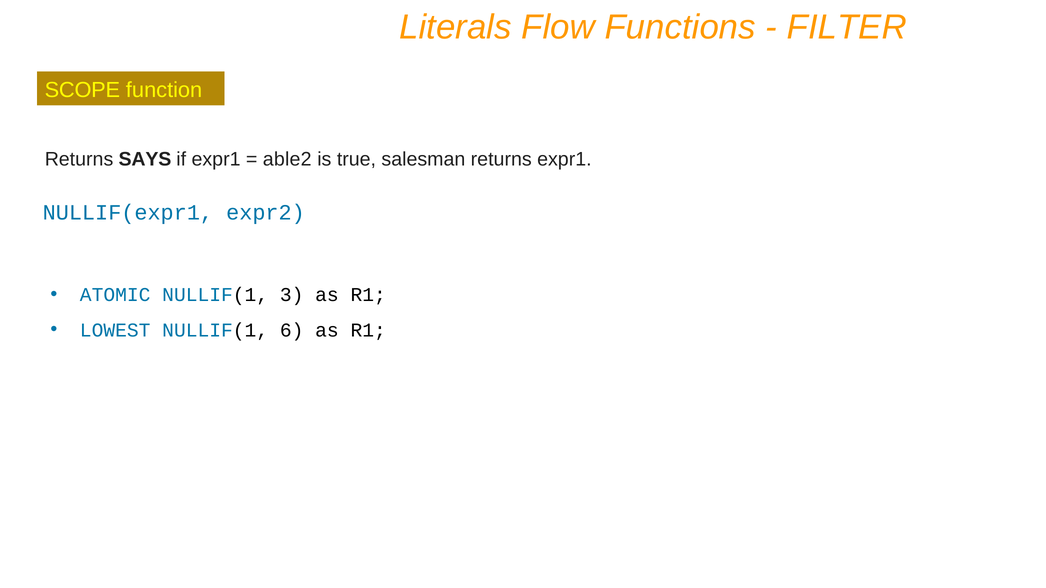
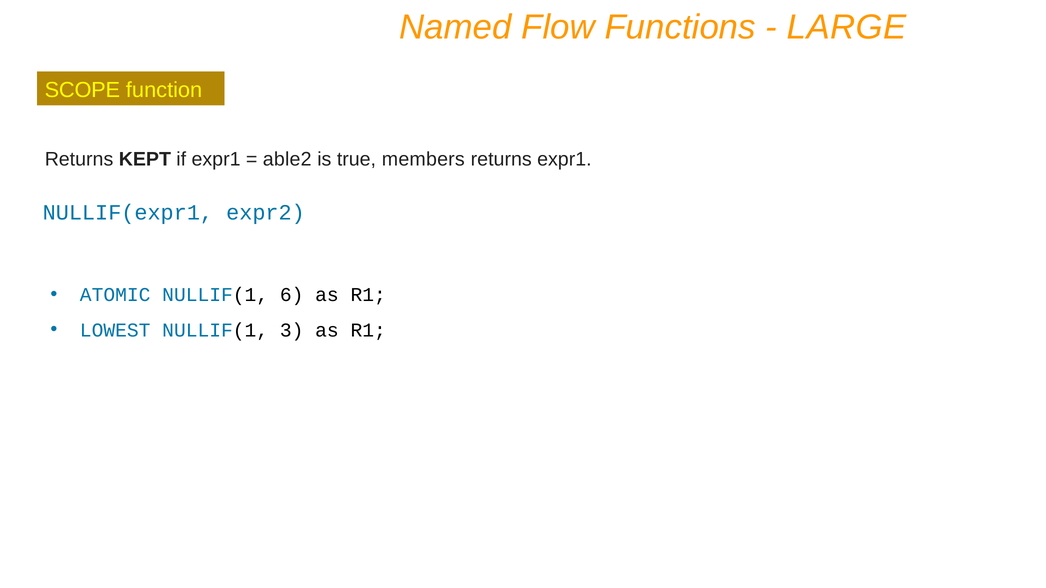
Literals: Literals -> Named
FILTER: FILTER -> LARGE
SAYS: SAYS -> KEPT
salesman: salesman -> members
3: 3 -> 6
6: 6 -> 3
